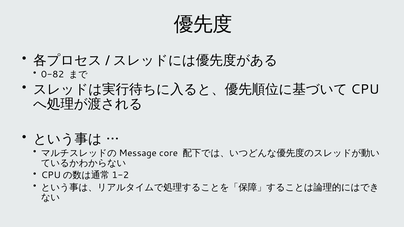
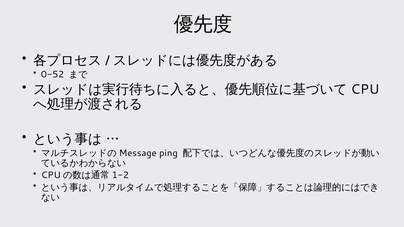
0-82: 0-82 -> 0-52
core: core -> ping
